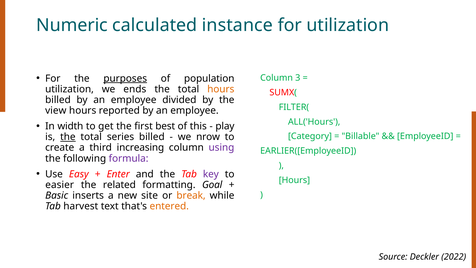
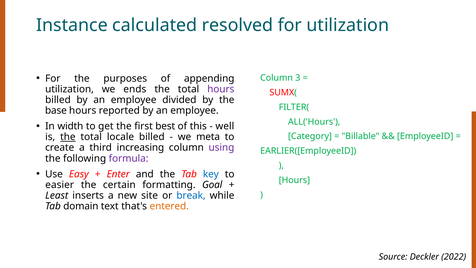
Numeric: Numeric -> Instance
instance: instance -> resolved
purposes underline: present -> none
population: population -> appending
hours at (221, 89) colour: orange -> purple
view: view -> base
play: play -> well
series: series -> locale
nrow: nrow -> meta
key colour: purple -> blue
related: related -> certain
Basic: Basic -> Least
break colour: orange -> blue
harvest: harvest -> domain
